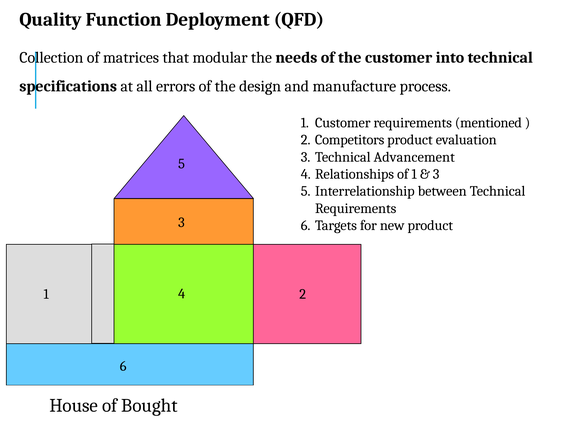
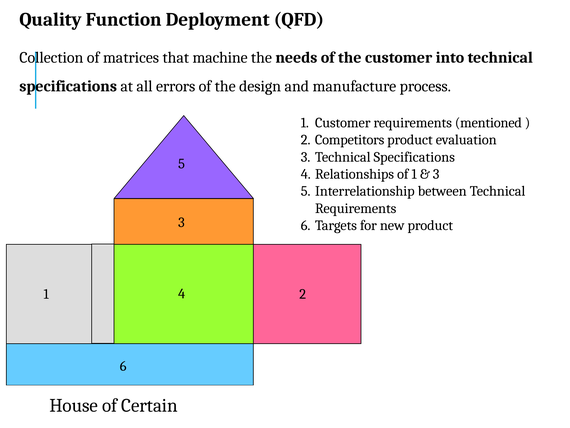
modular: modular -> machine
3 Technical Advancement: Advancement -> Specifications
Bought: Bought -> Certain
